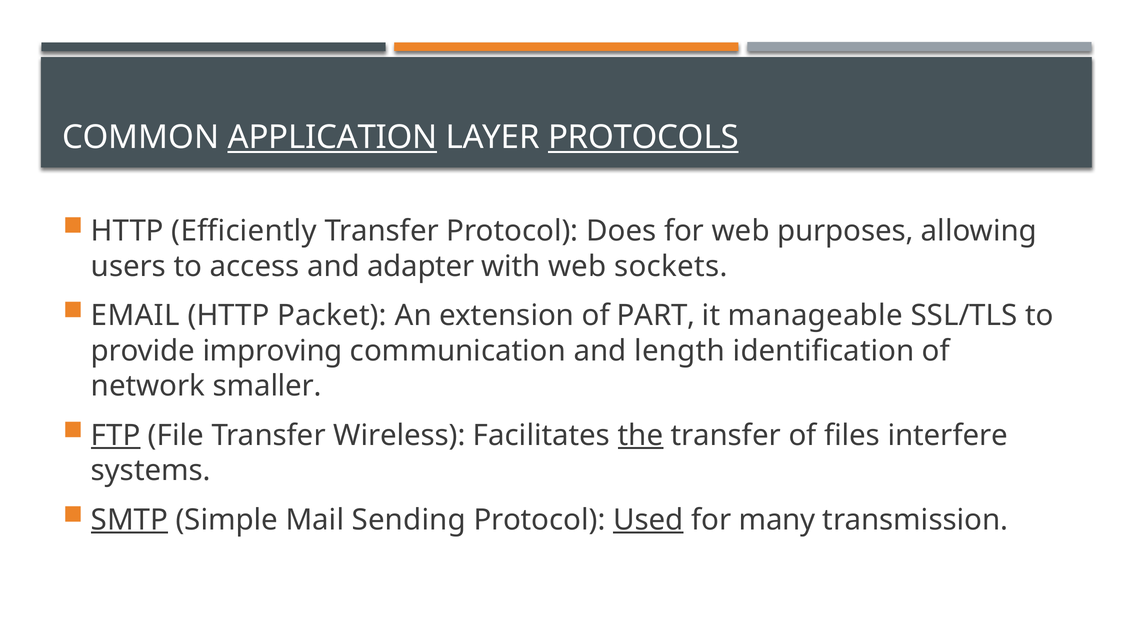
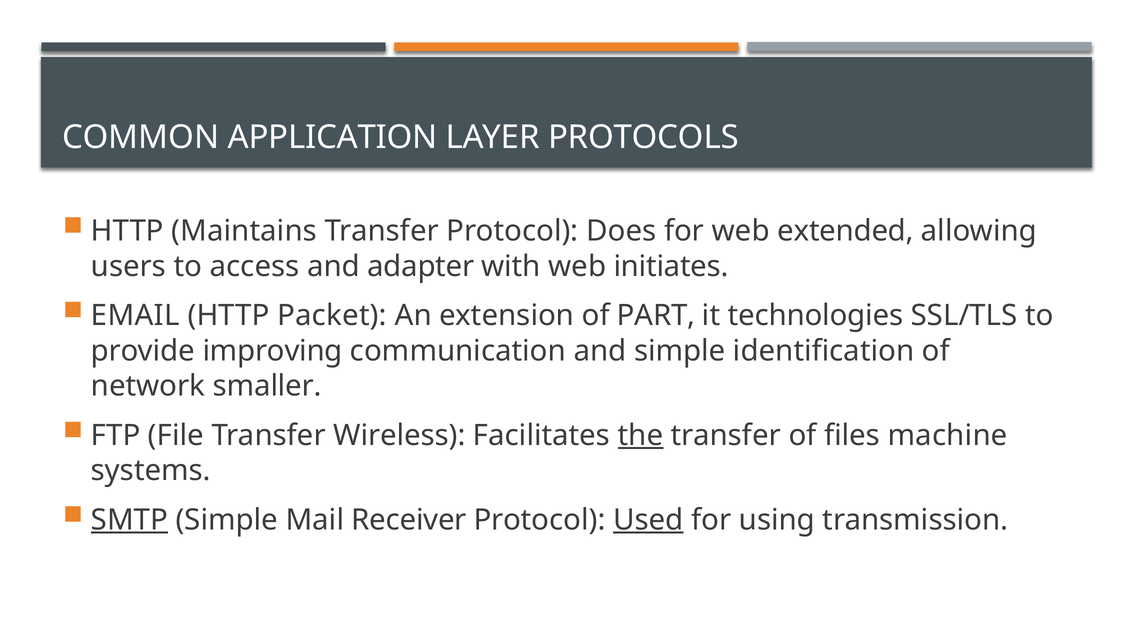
APPLICATION underline: present -> none
PROTOCOLS underline: present -> none
Efficiently: Efficiently -> Maintains
purposes: purposes -> extended
sockets: sockets -> initiates
manageable: manageable -> technologies
and length: length -> simple
FTP underline: present -> none
interfere: interfere -> machine
Sending: Sending -> Receiver
many: many -> using
